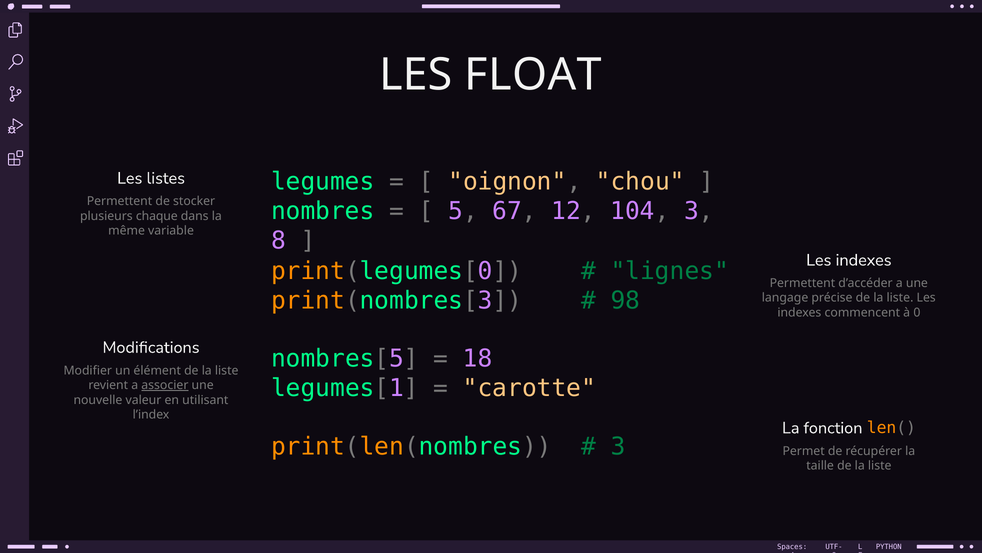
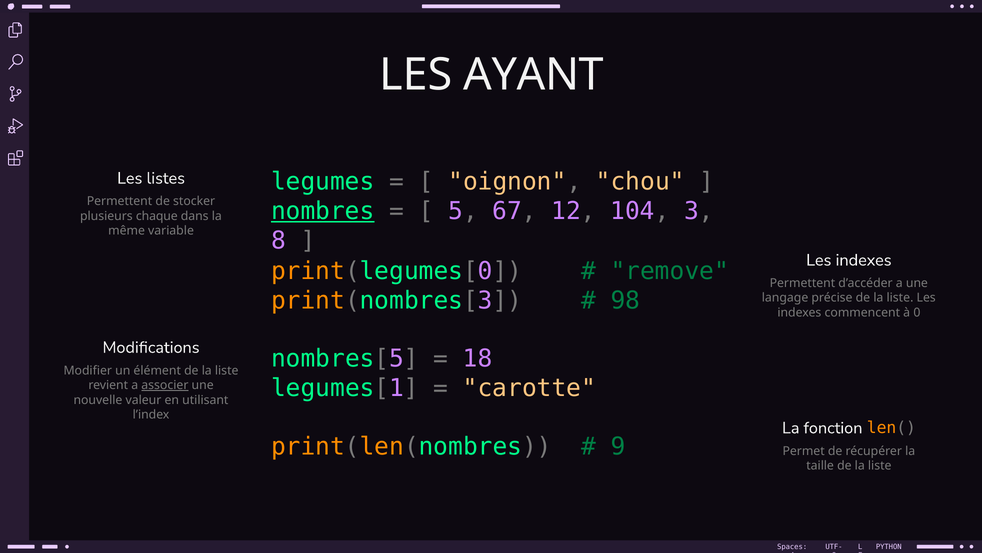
FLOAT: FLOAT -> AYANT
nombres underline: none -> present
lignes: lignes -> remove
3 at (618, 446): 3 -> 9
